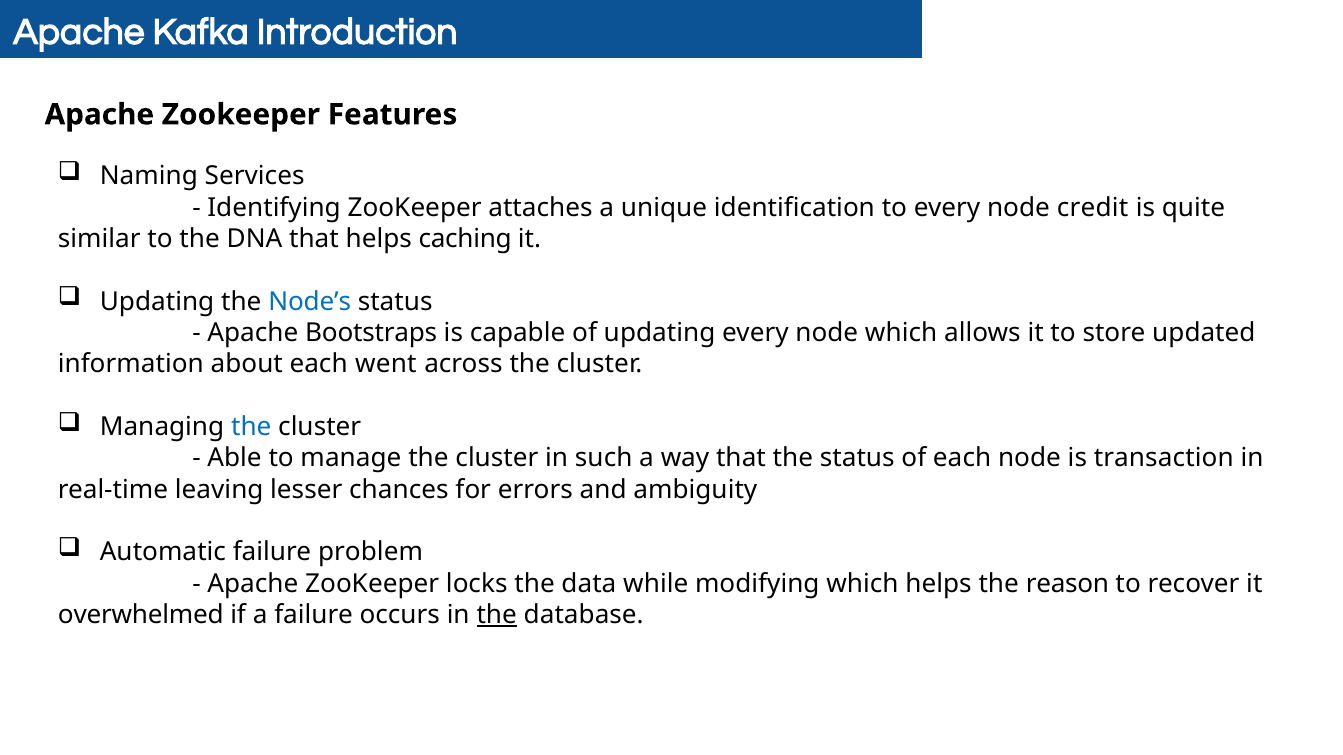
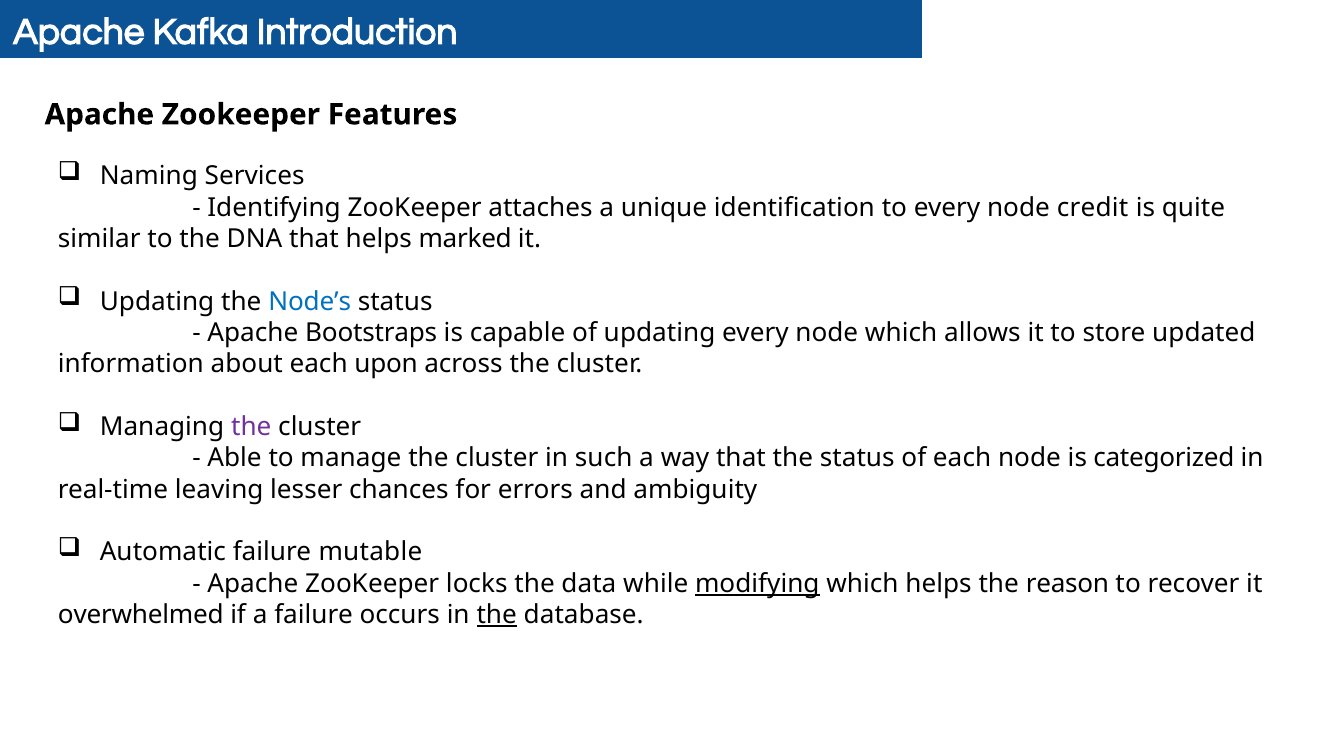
caching: caching -> marked
went: went -> upon
the at (251, 427) colour: blue -> purple
transaction: transaction -> categorized
problem: problem -> mutable
modifying underline: none -> present
